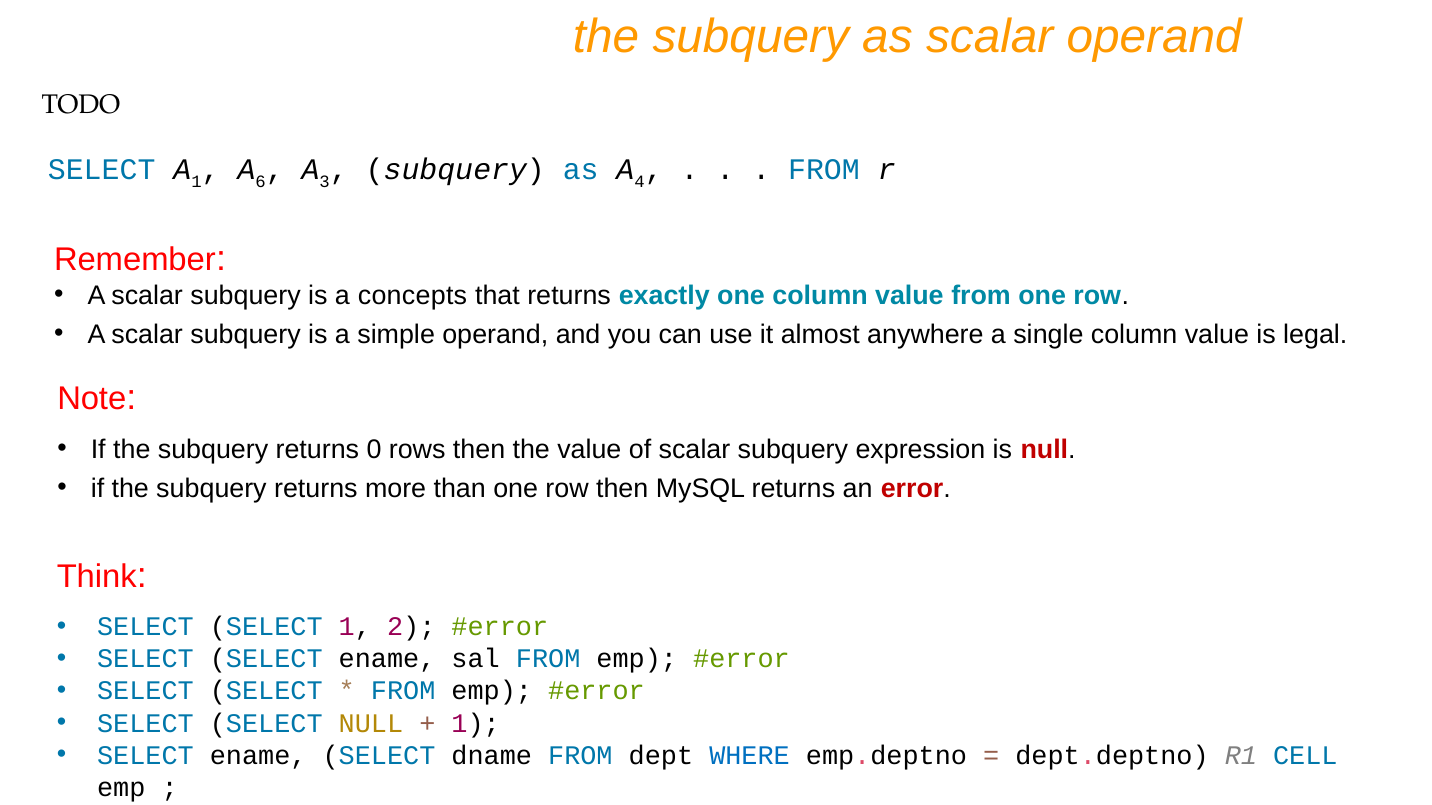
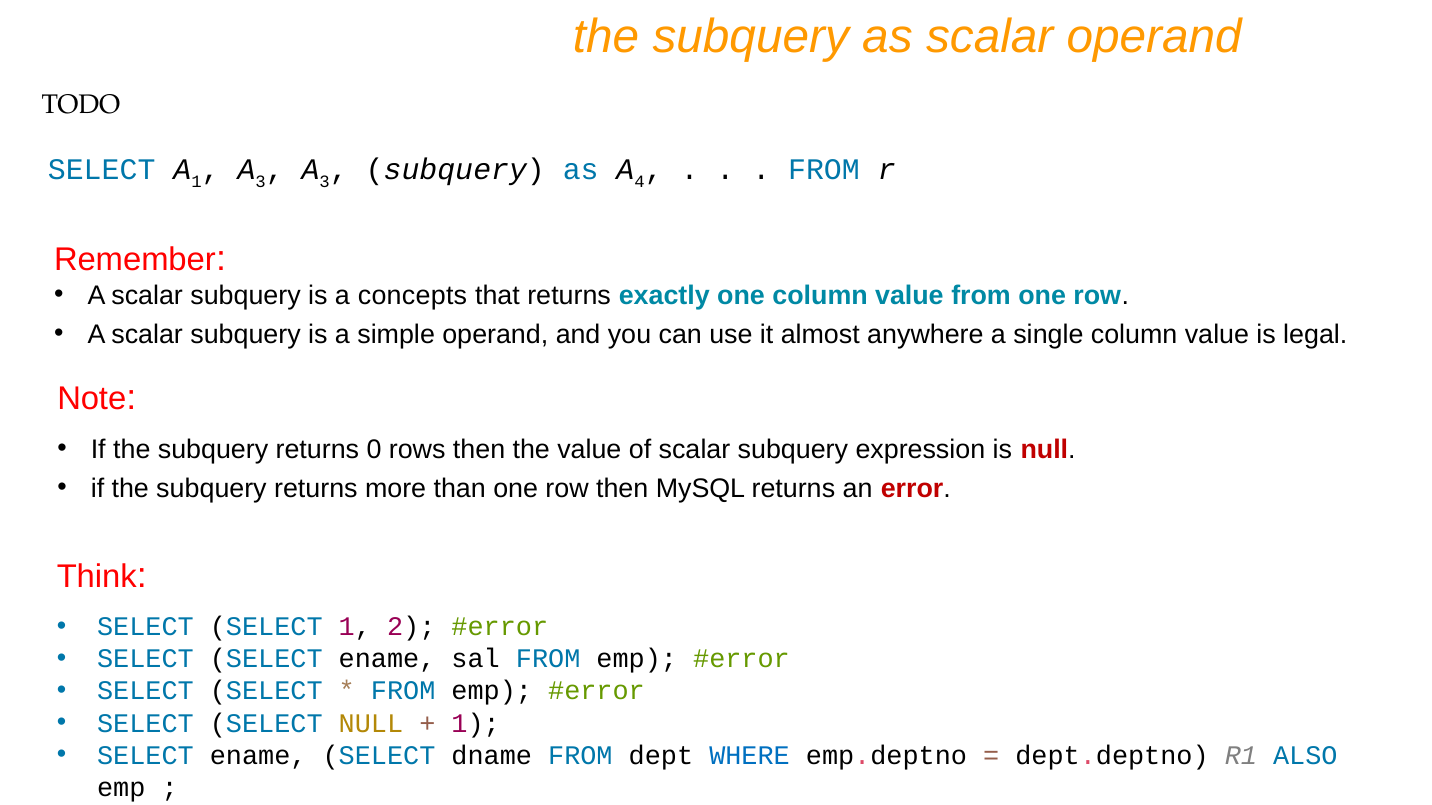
6 at (261, 181): 6 -> 3
CELL: CELL -> ALSO
